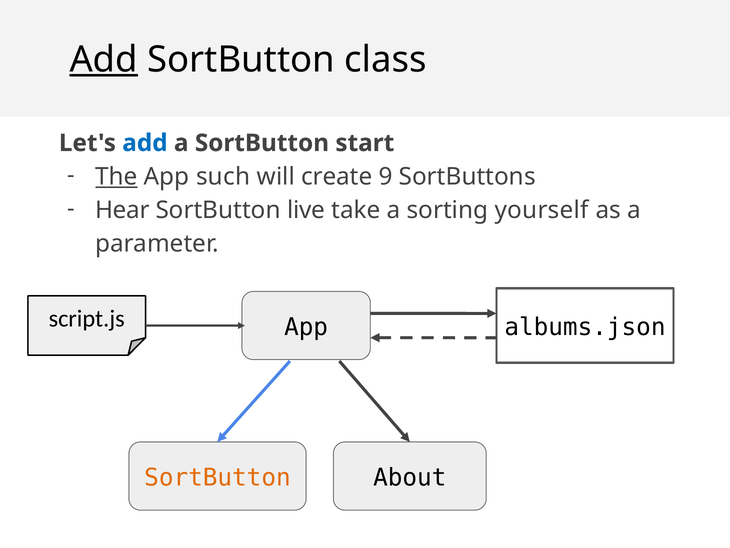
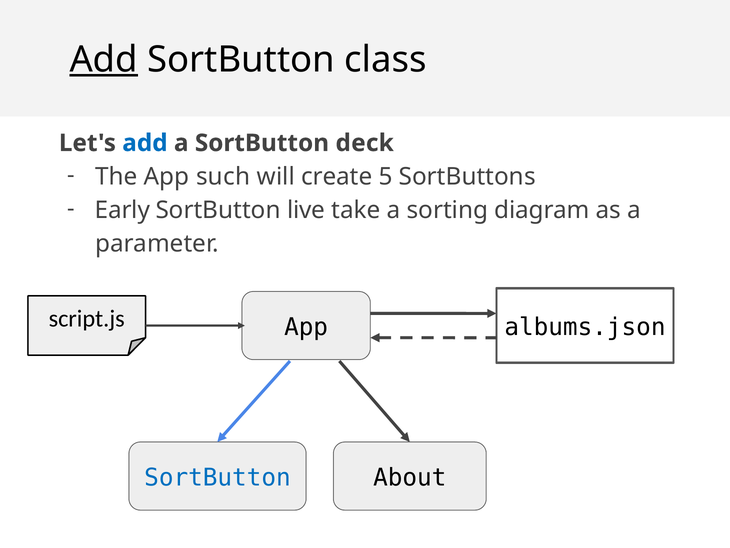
start: start -> deck
The underline: present -> none
9: 9 -> 5
Hear: Hear -> Early
yourself: yourself -> diagram
SortButton at (217, 477) colour: orange -> blue
